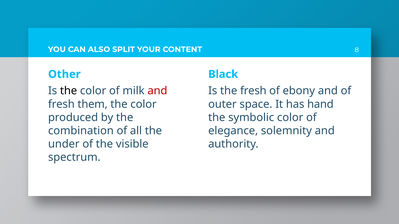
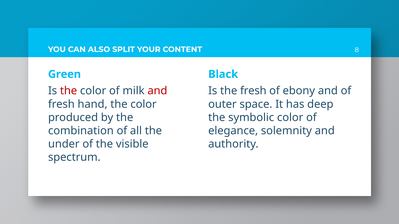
Other: Other -> Green
the at (69, 91) colour: black -> red
them: them -> hand
hand: hand -> deep
